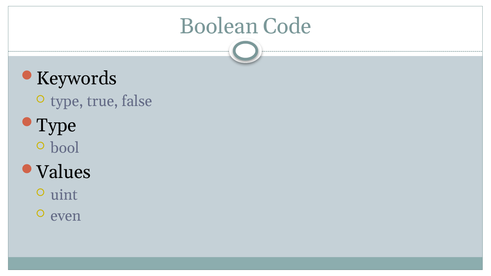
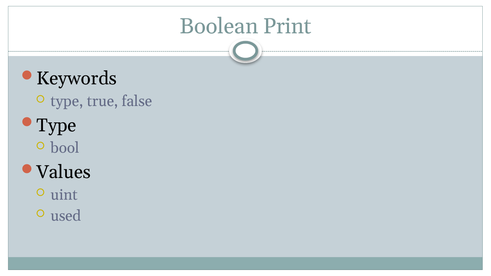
Code: Code -> Print
even: even -> used
